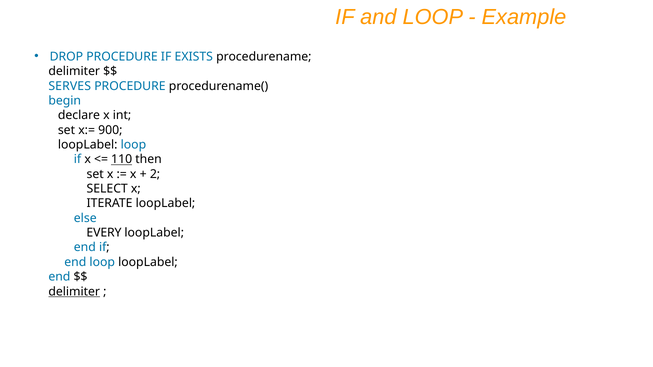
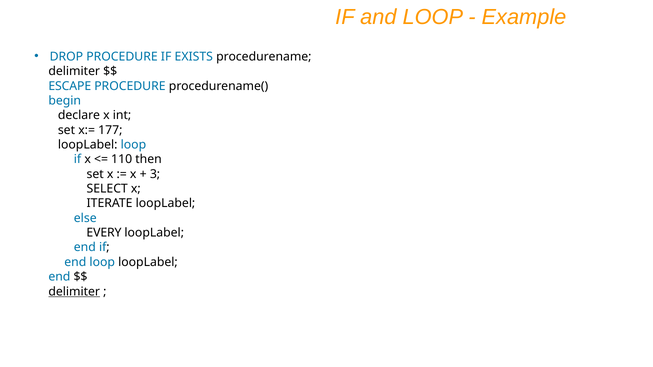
SERVES: SERVES -> ESCAPE
900: 900 -> 177
110 underline: present -> none
2: 2 -> 3
